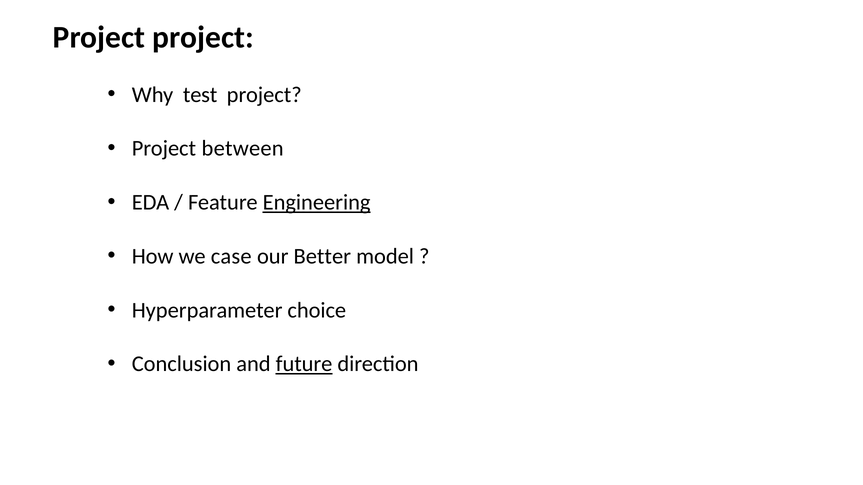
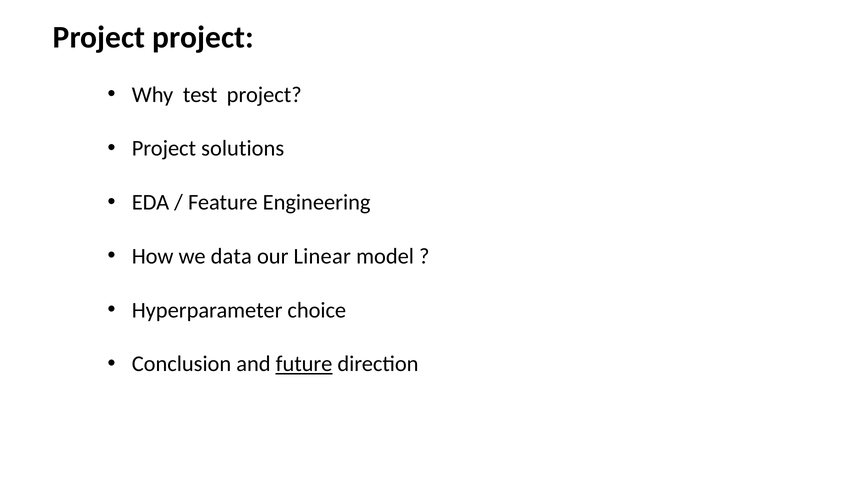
between: between -> solutions
Engineering underline: present -> none
case: case -> data
Better: Better -> Linear
